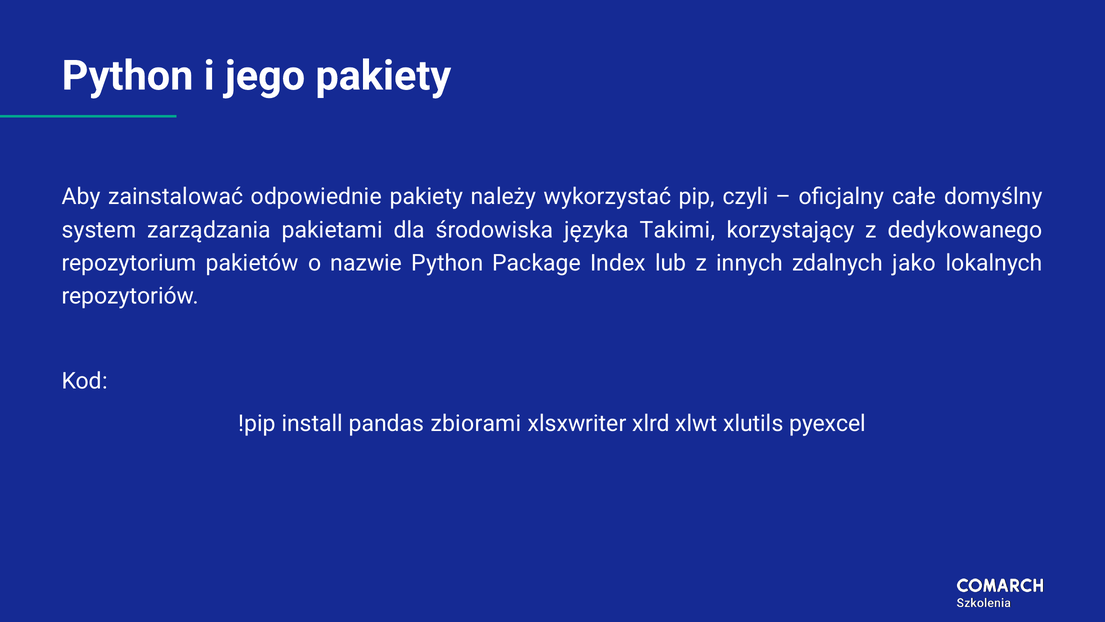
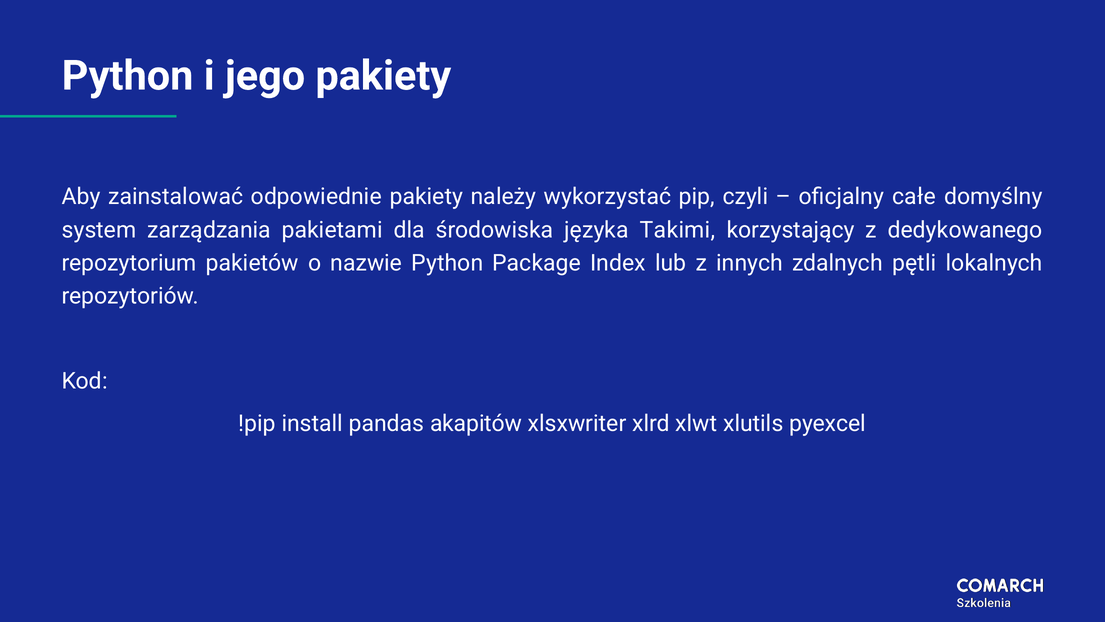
jako: jako -> pętli
zbiorami: zbiorami -> akapitów
